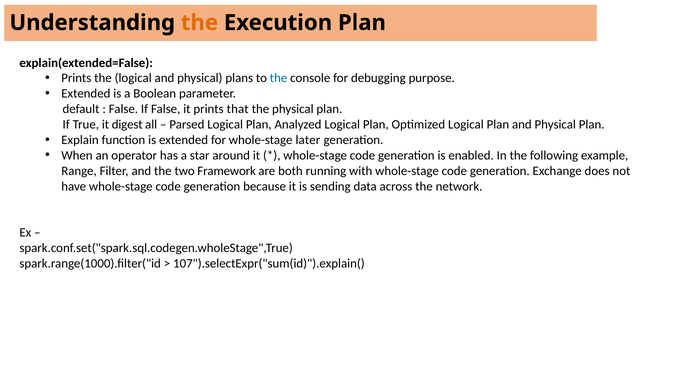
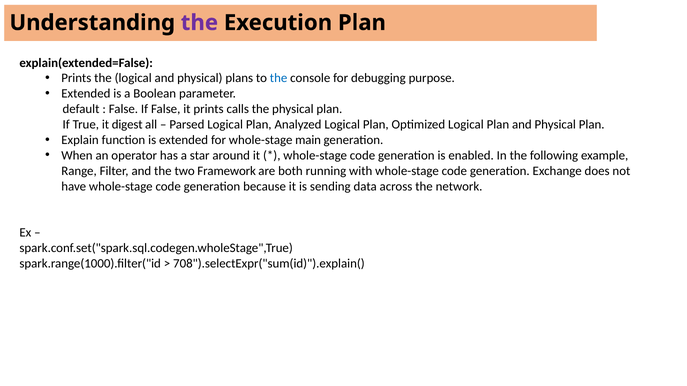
the at (199, 23) colour: orange -> purple
that: that -> calls
later: later -> main
107").selectExpr("sum(id)").explain(: 107").selectExpr("sum(id)").explain( -> 708").selectExpr("sum(id)").explain(
